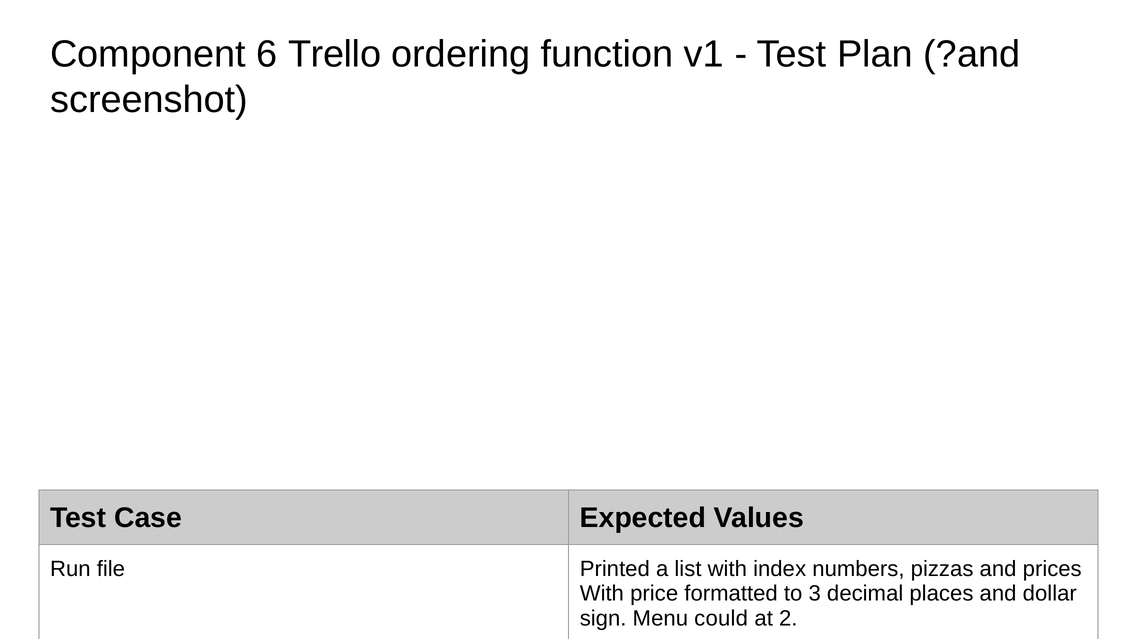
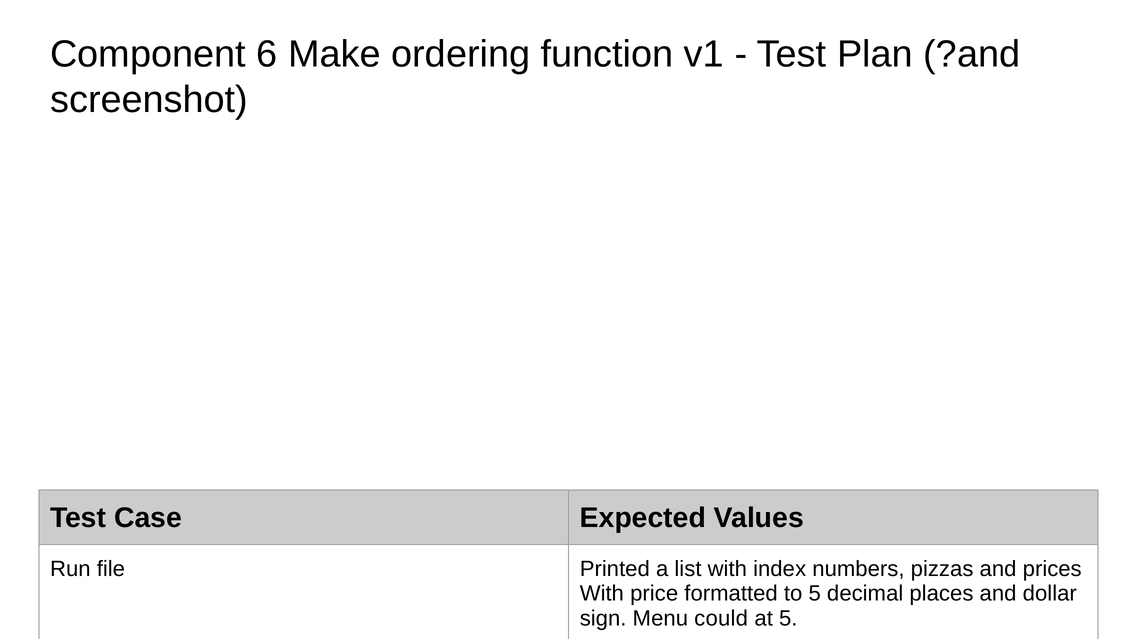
Trello: Trello -> Make
to 3: 3 -> 5
at 2: 2 -> 5
